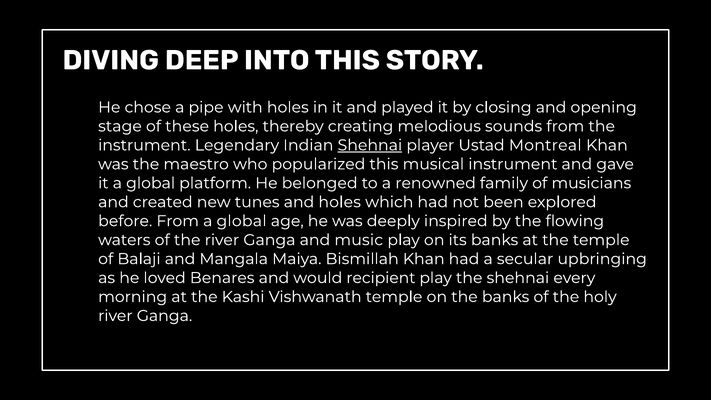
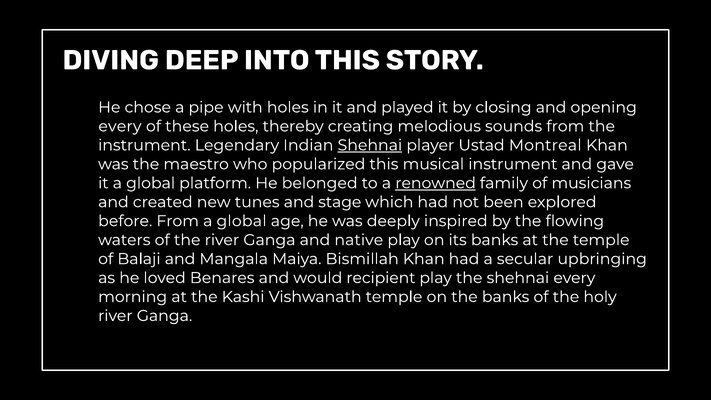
stage at (120, 126): stage -> every
renowned underline: none -> present
and holes: holes -> stage
music: music -> native
